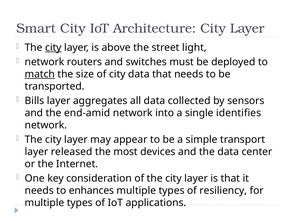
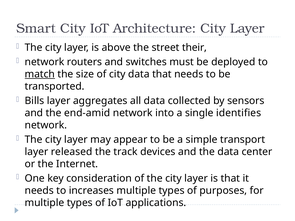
city at (53, 48) underline: present -> none
light: light -> their
most: most -> track
enhances: enhances -> increases
resiliency: resiliency -> purposes
